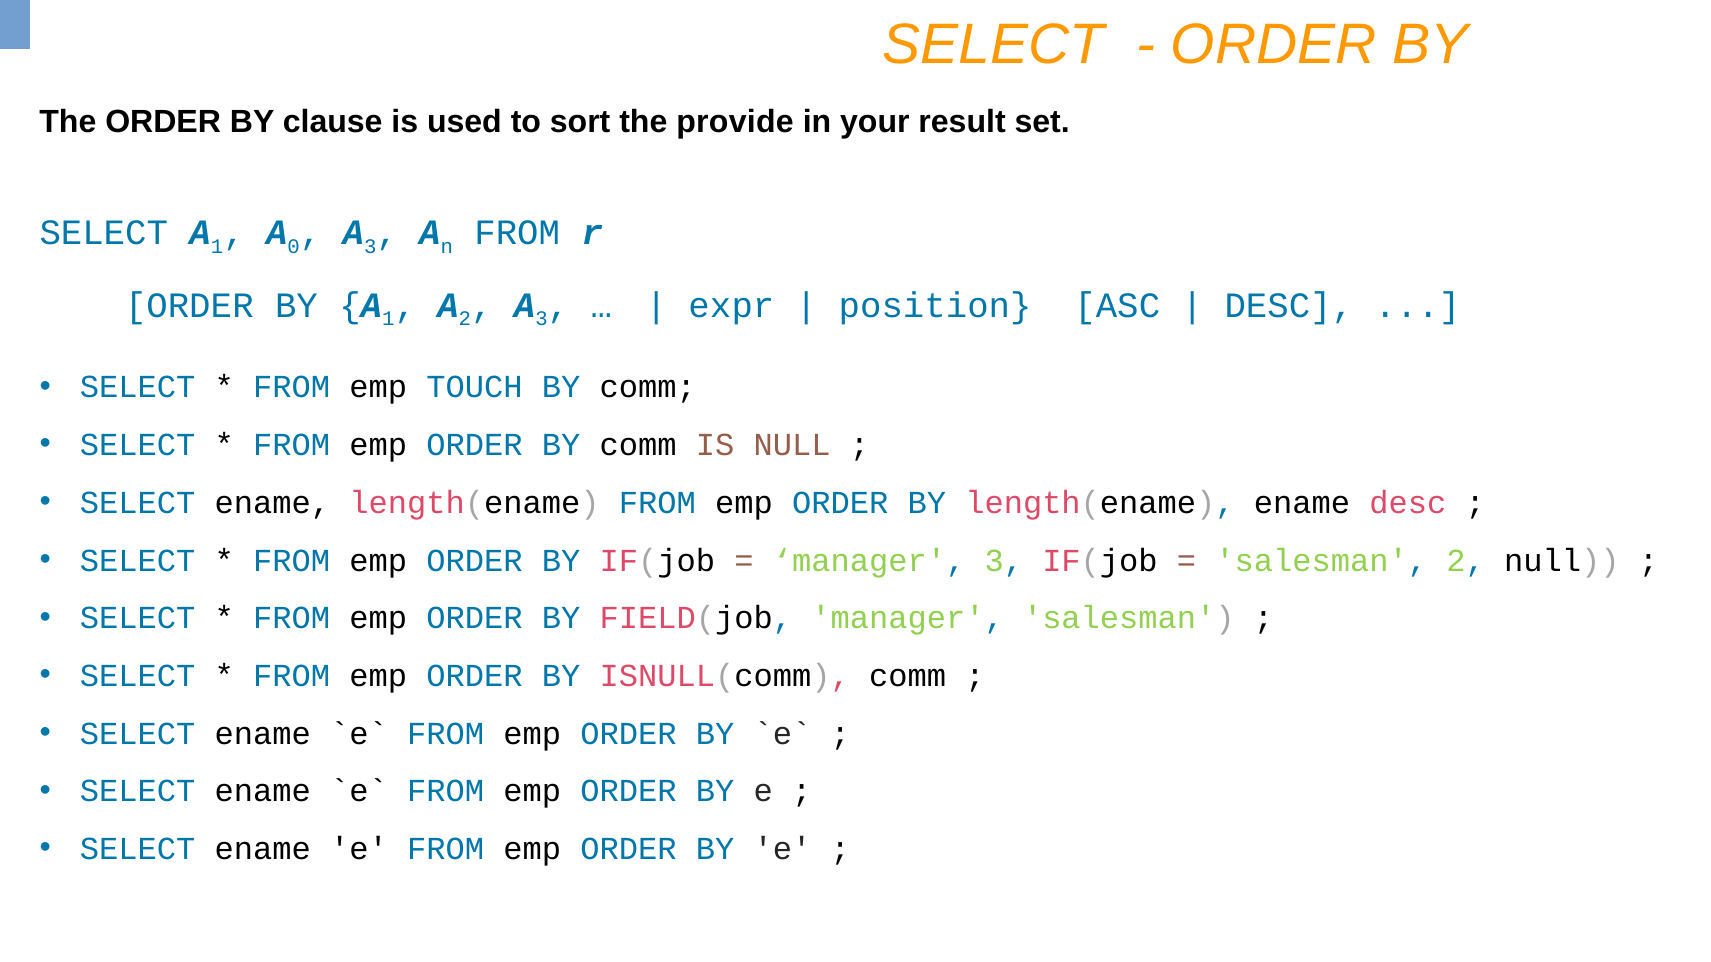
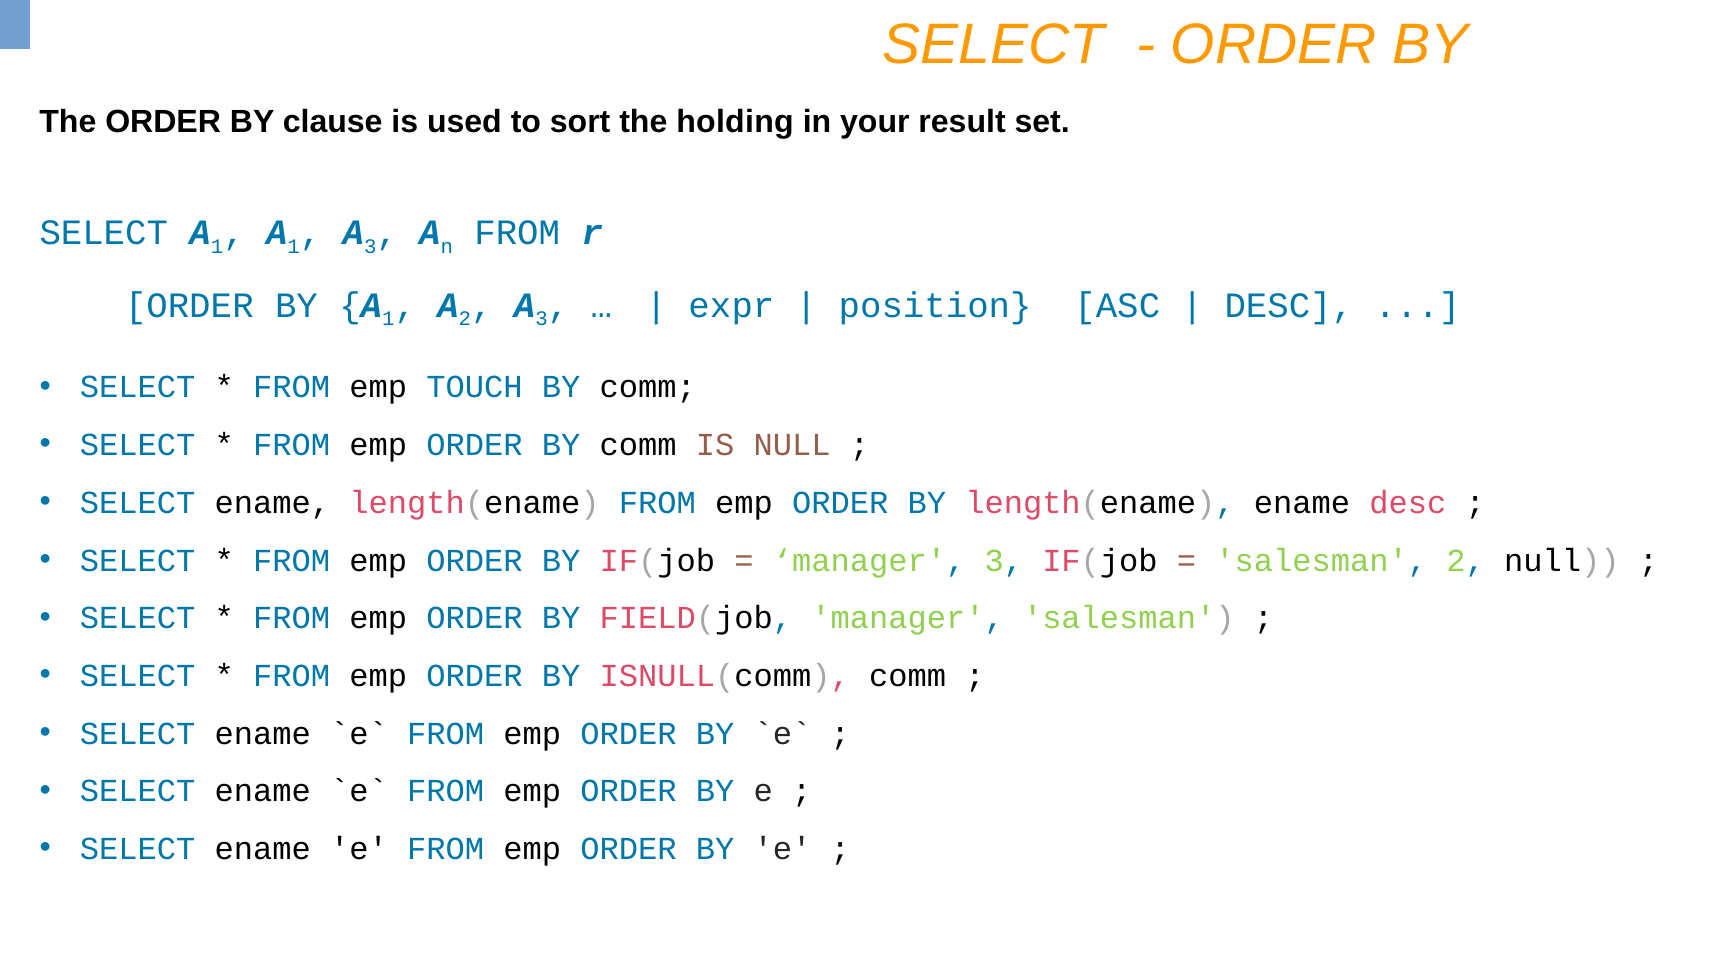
provide: provide -> holding
0 at (294, 246): 0 -> 1
